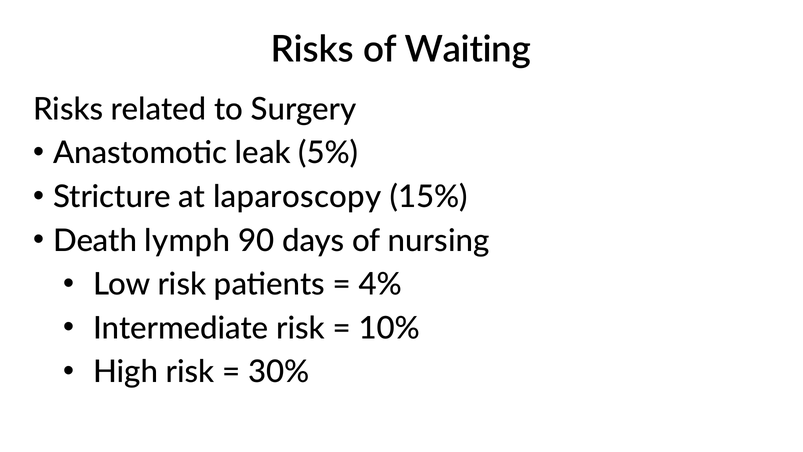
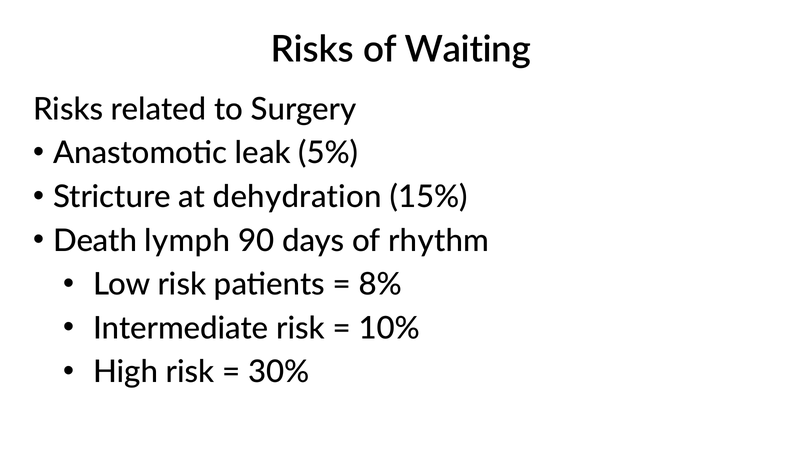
laparoscopy: laparoscopy -> dehydration
nursing: nursing -> rhythm
4%: 4% -> 8%
